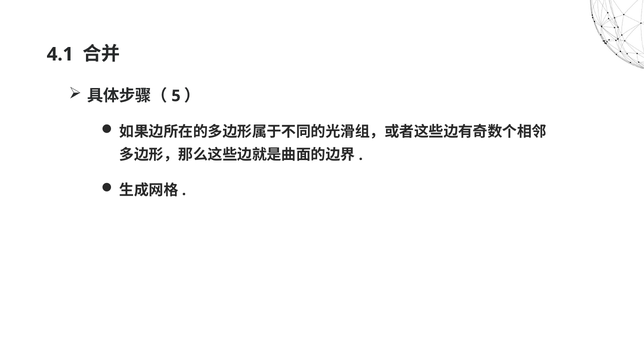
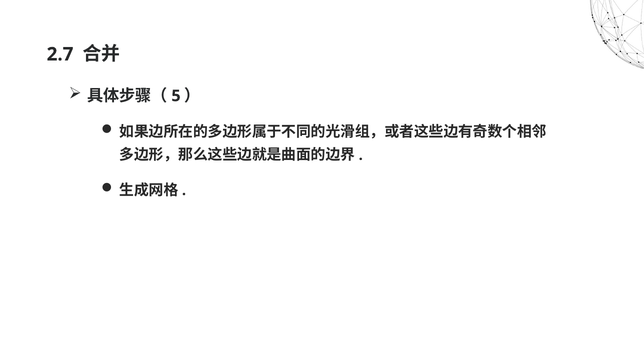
4.1: 4.1 -> 2.7
